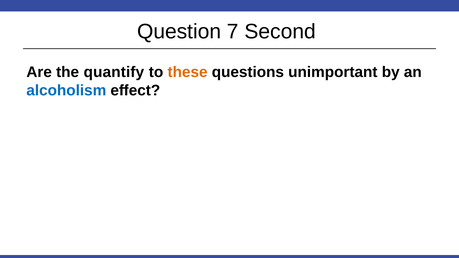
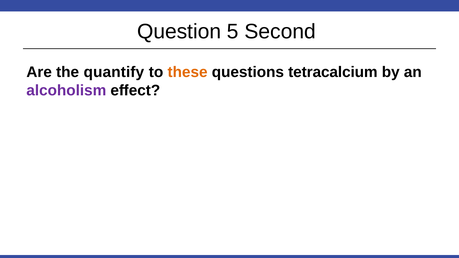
7: 7 -> 5
unimportant: unimportant -> tetracalcium
alcoholism colour: blue -> purple
